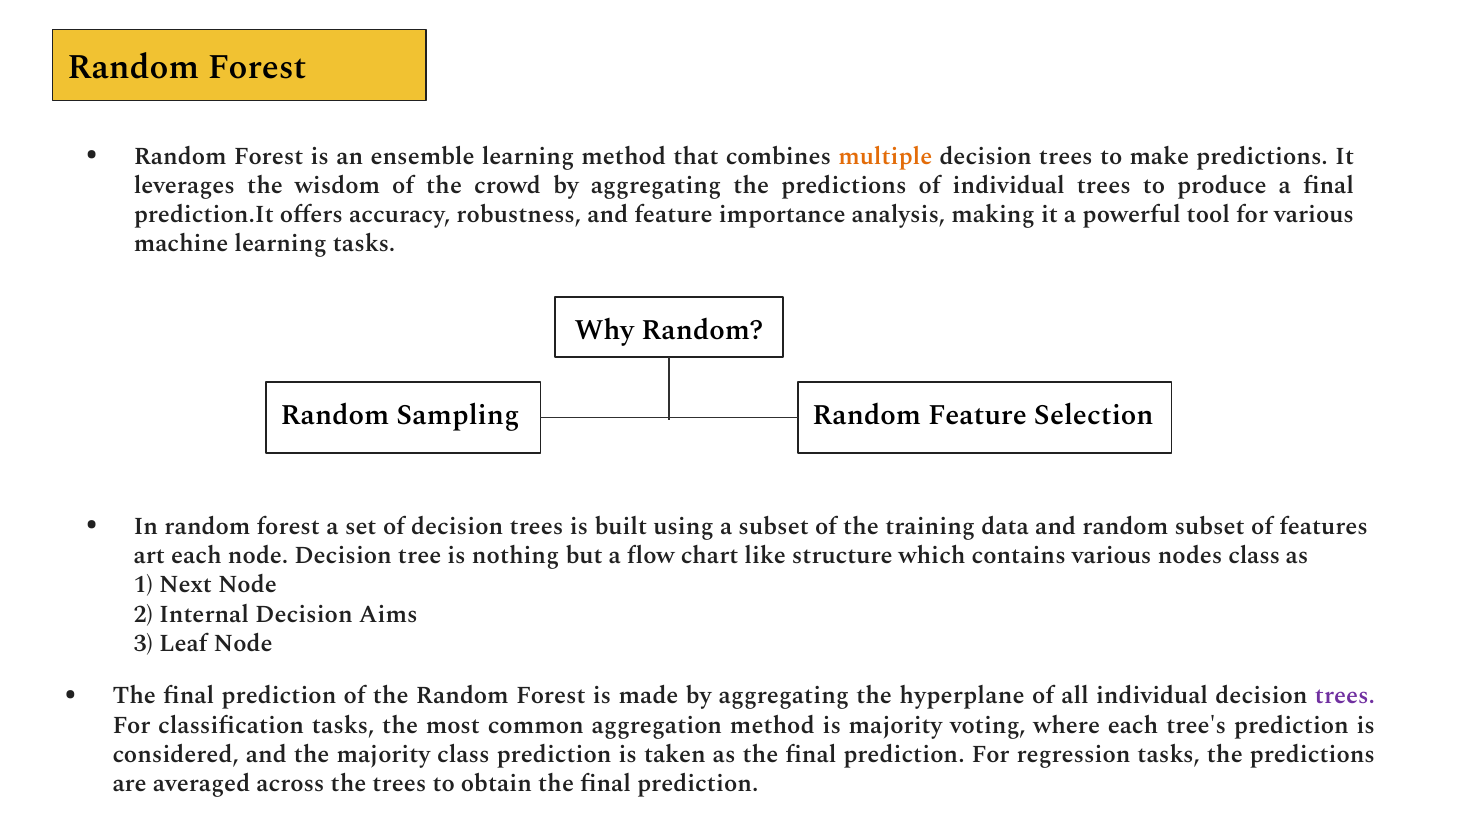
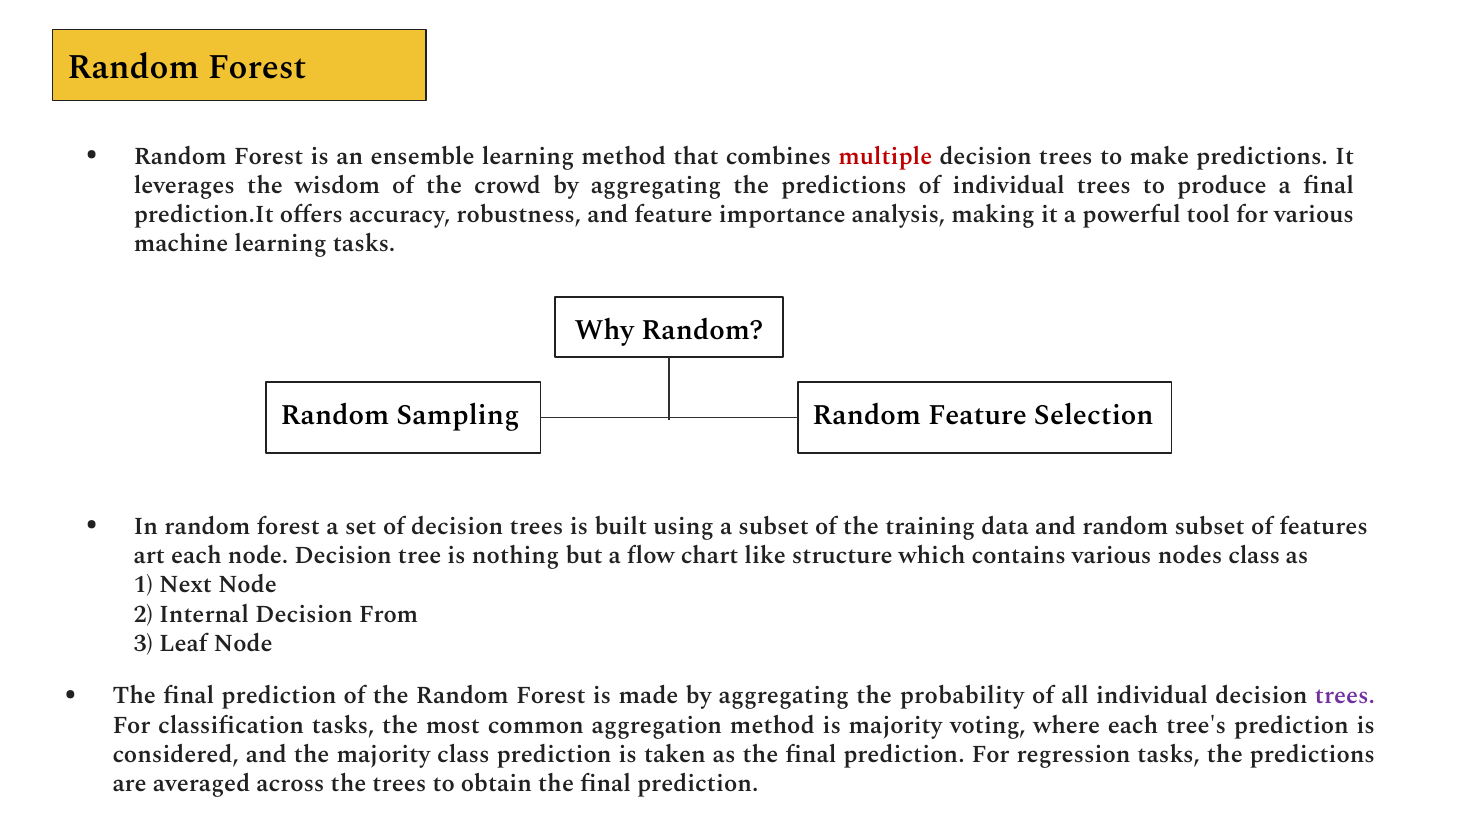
multiple colour: orange -> red
Aims: Aims -> From
hyperplane: hyperplane -> probability
